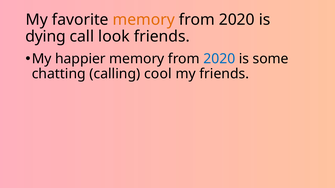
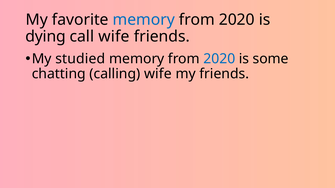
memory at (144, 20) colour: orange -> blue
call look: look -> wife
happier: happier -> studied
calling cool: cool -> wife
